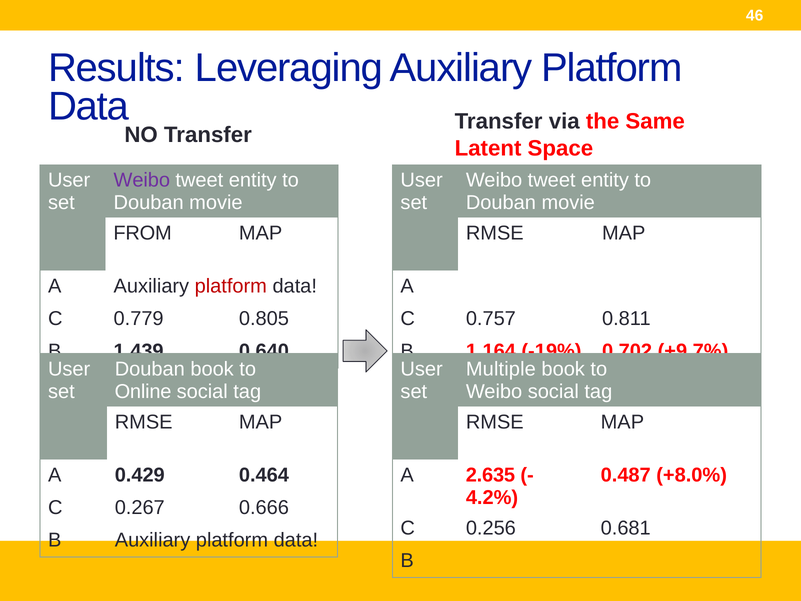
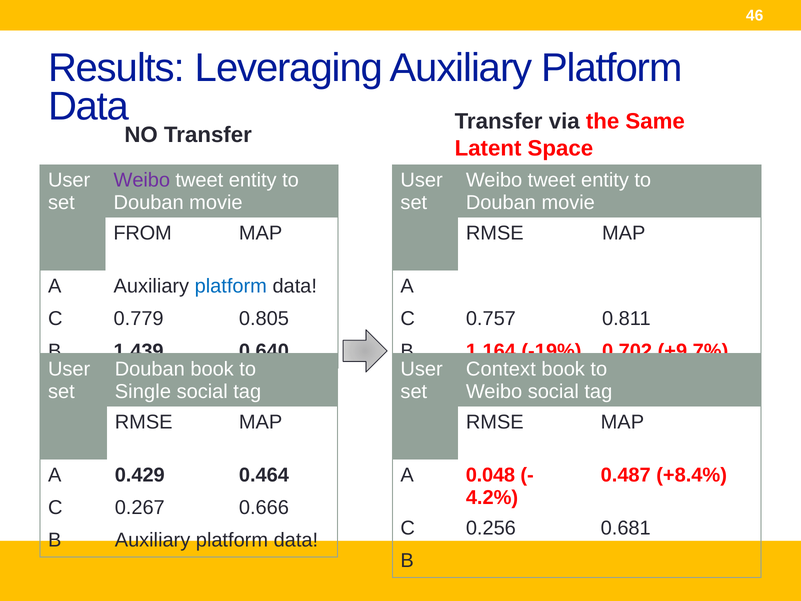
platform at (231, 286) colour: red -> blue
Multiple: Multiple -> Context
Online: Online -> Single
2.635: 2.635 -> 0.048
+8.0%: +8.0% -> +8.4%
